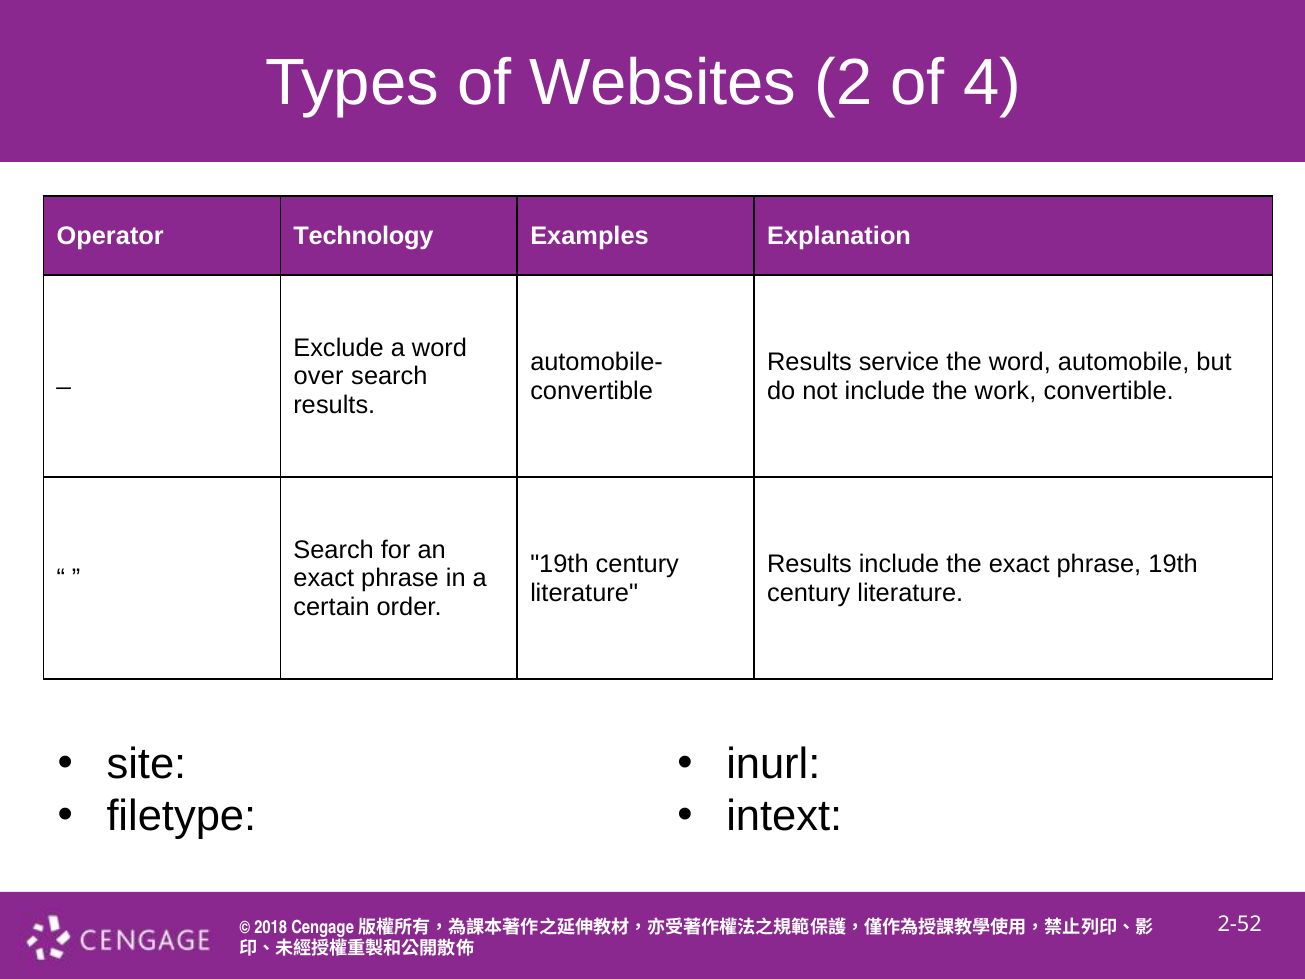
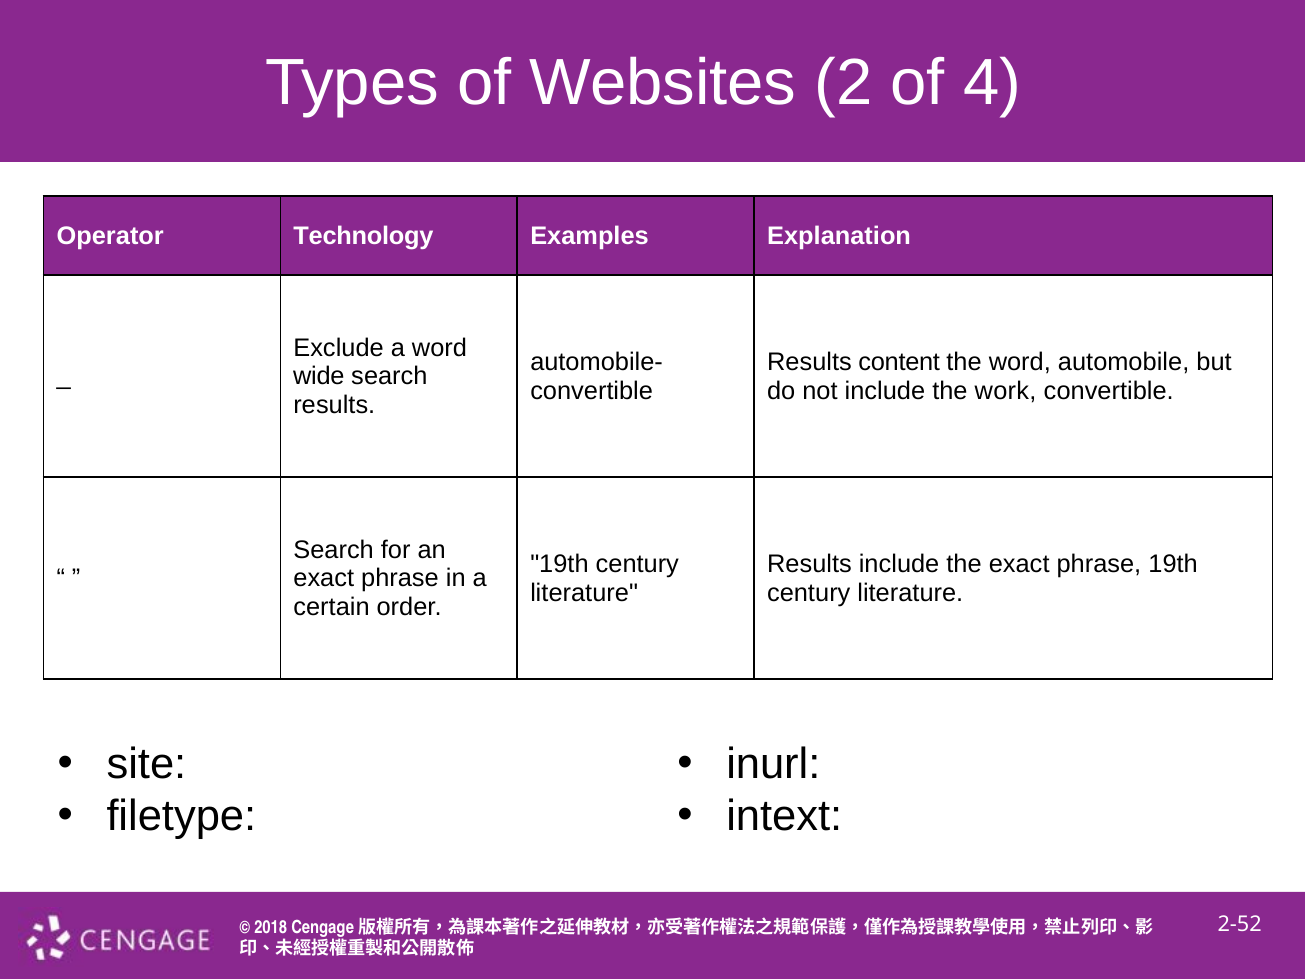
service: service -> content
over: over -> wide
